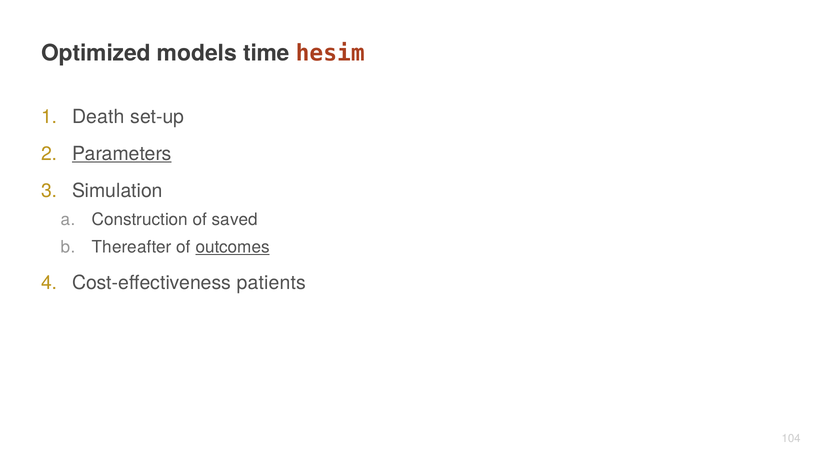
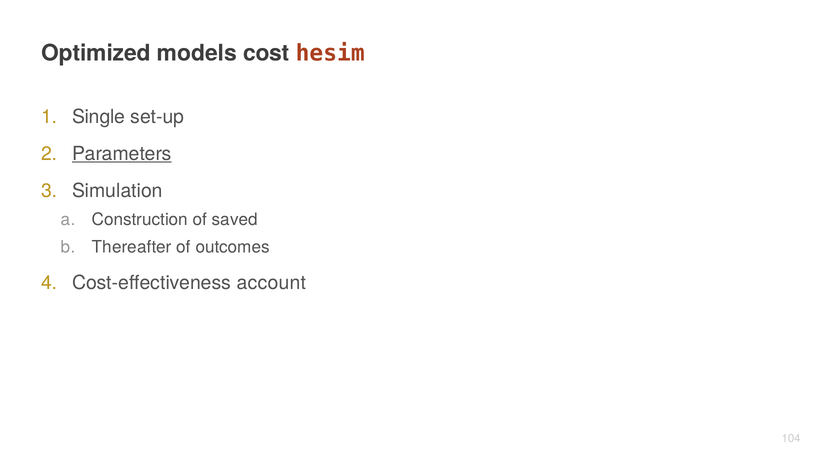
time: time -> cost
Death: Death -> Single
outcomes underline: present -> none
patients: patients -> account
